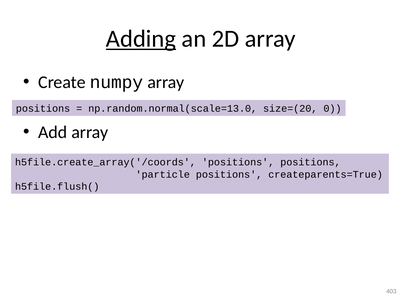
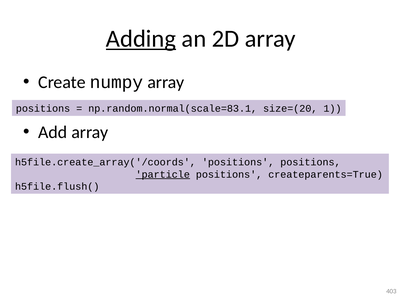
np.random.normal(scale=13.0: np.random.normal(scale=13.0 -> np.random.normal(scale=83.1
0: 0 -> 1
particle underline: none -> present
